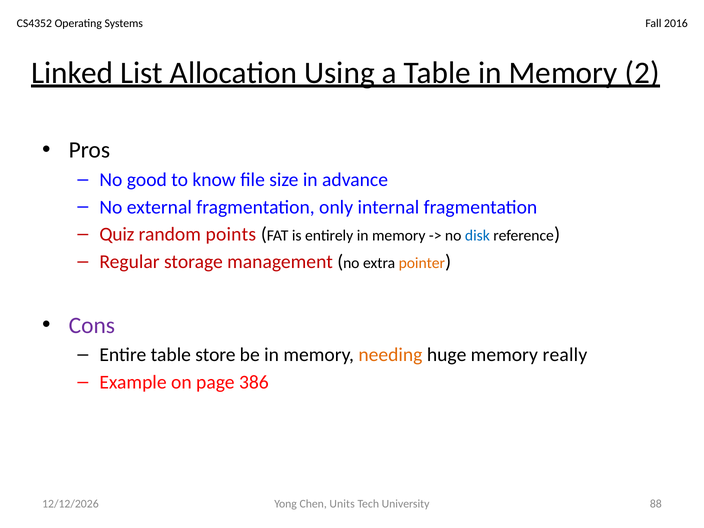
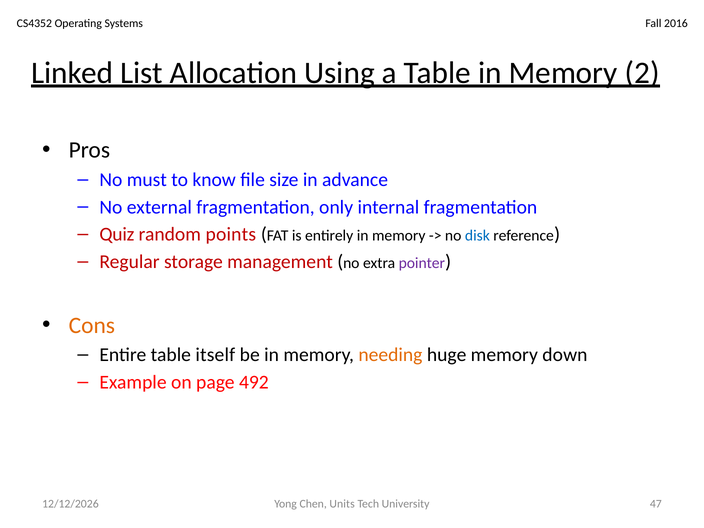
good: good -> must
pointer colour: orange -> purple
Cons colour: purple -> orange
store: store -> itself
really: really -> down
386: 386 -> 492
88: 88 -> 47
